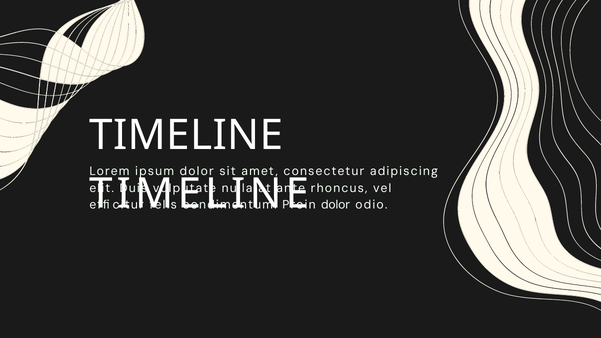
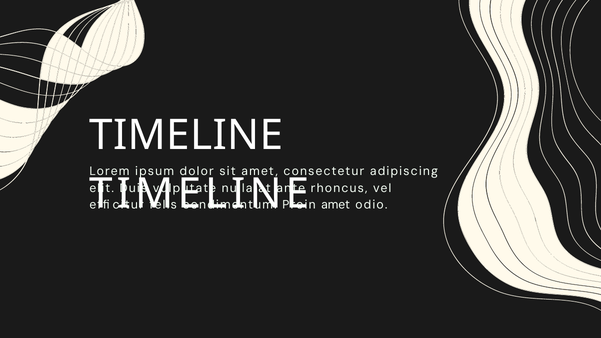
dolor at (336, 205): dolor -> amet
